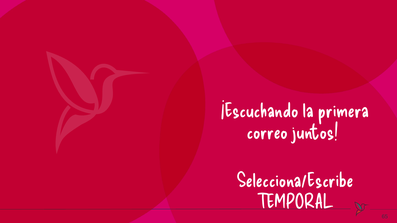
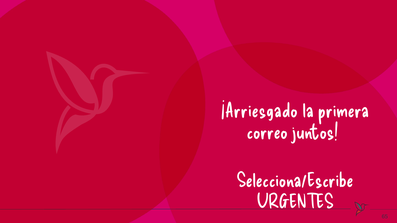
¡Escuchando: ¡Escuchando -> ¡Arriesgado
TEMPORAL: TEMPORAL -> URGENTES
